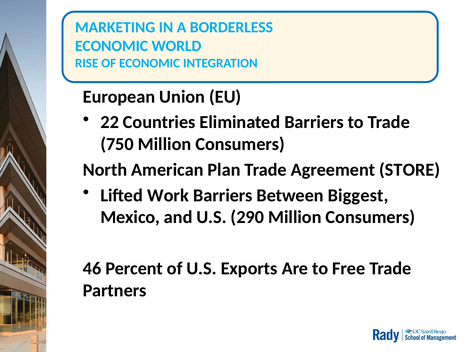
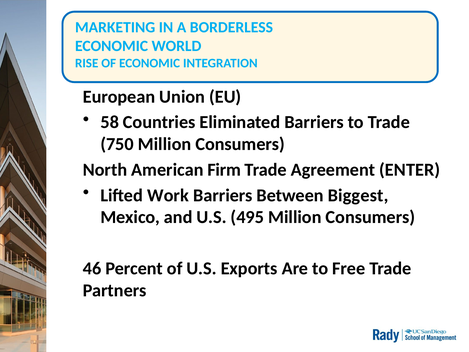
22: 22 -> 58
Plan: Plan -> Firm
STORE: STORE -> ENTER
290: 290 -> 495
